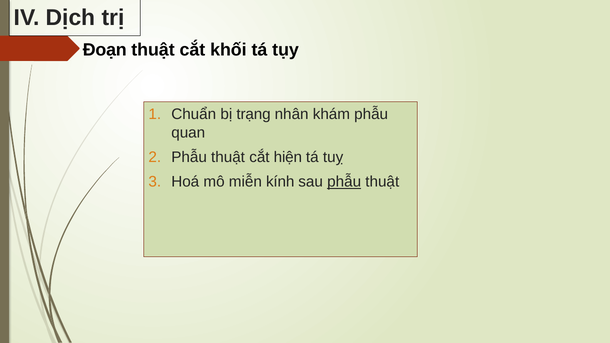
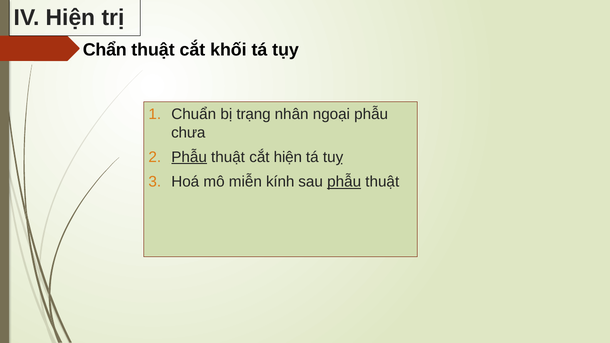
IV Dịch: Dịch -> Hiện
Đoạn: Đoạn -> Chẩn
khám: khám -> ngoại
quan: quan -> chưa
Phẫu at (189, 157) underline: none -> present
